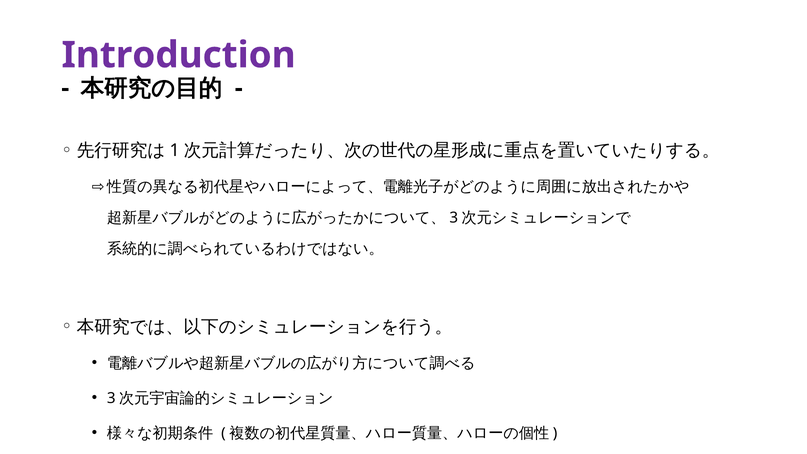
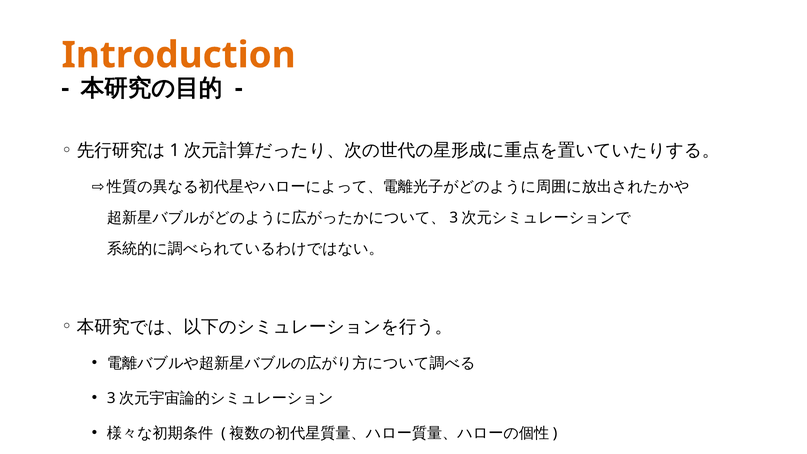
Introduction colour: purple -> orange
